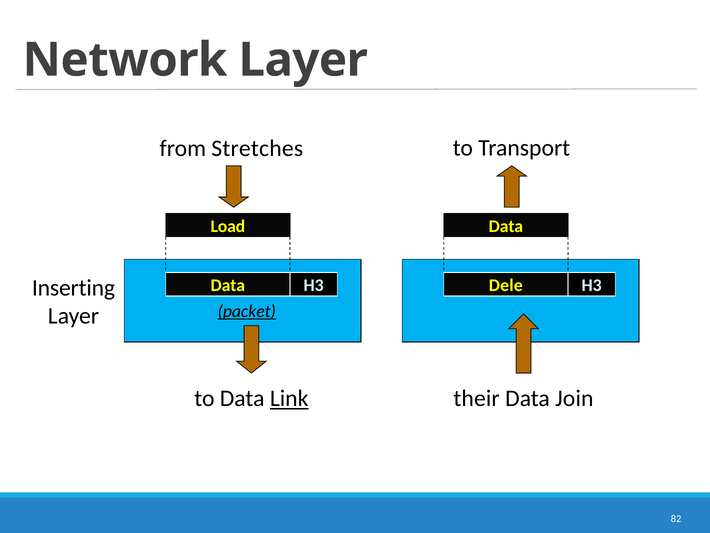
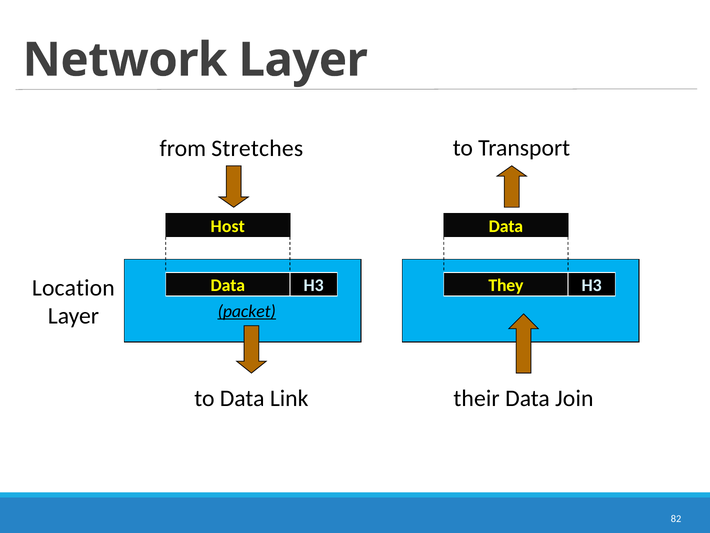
Load: Load -> Host
Inserting: Inserting -> Location
Dele: Dele -> They
Link underline: present -> none
